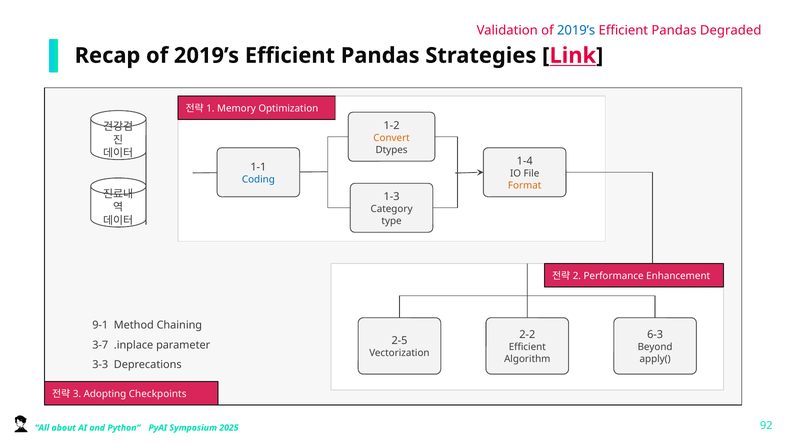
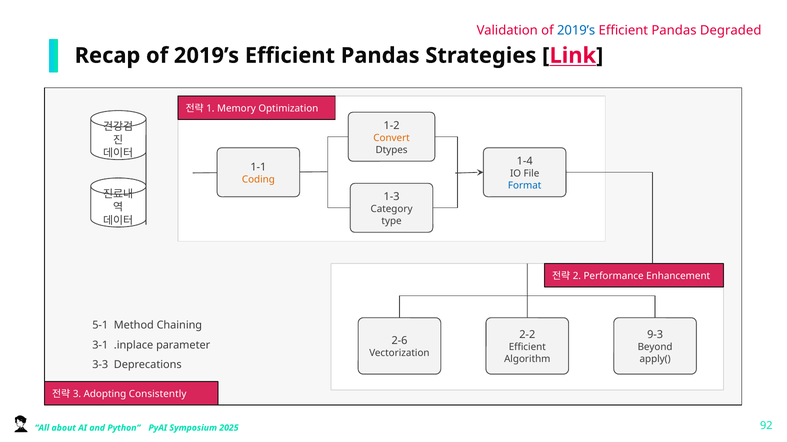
Coding colour: blue -> orange
Format colour: orange -> blue
9-1: 9-1 -> 5-1
6-3: 6-3 -> 9-3
2-5: 2-5 -> 2-6
3-7: 3-7 -> 3-1
Checkpoints: Checkpoints -> Consistently
